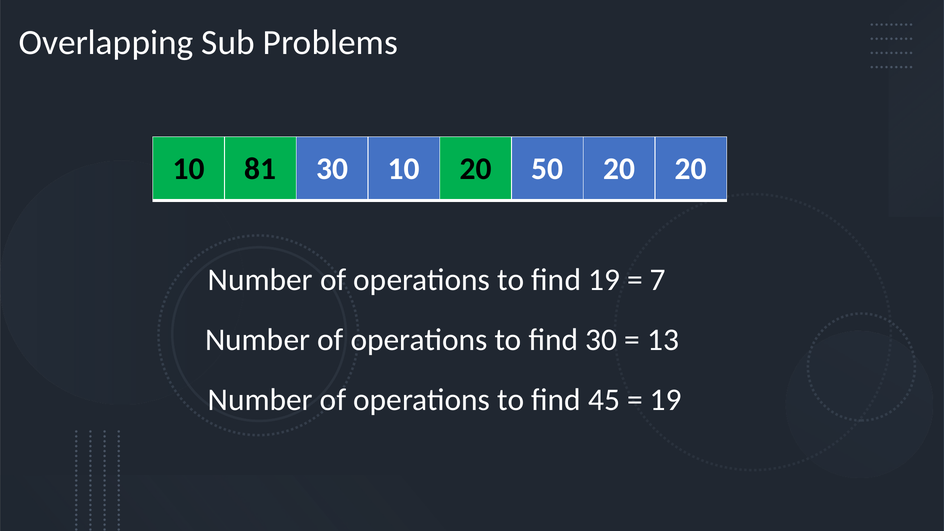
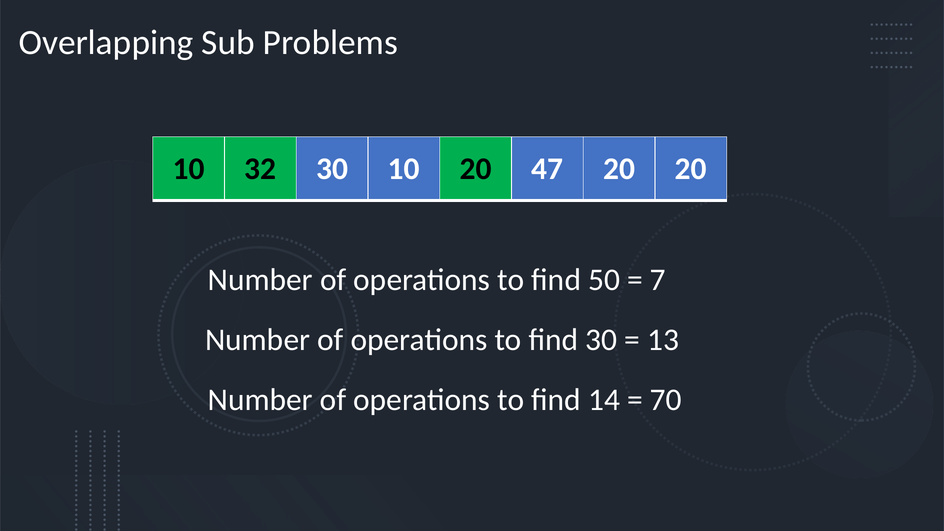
81: 81 -> 32
50: 50 -> 47
find 19: 19 -> 50
45: 45 -> 14
19 at (666, 400): 19 -> 70
